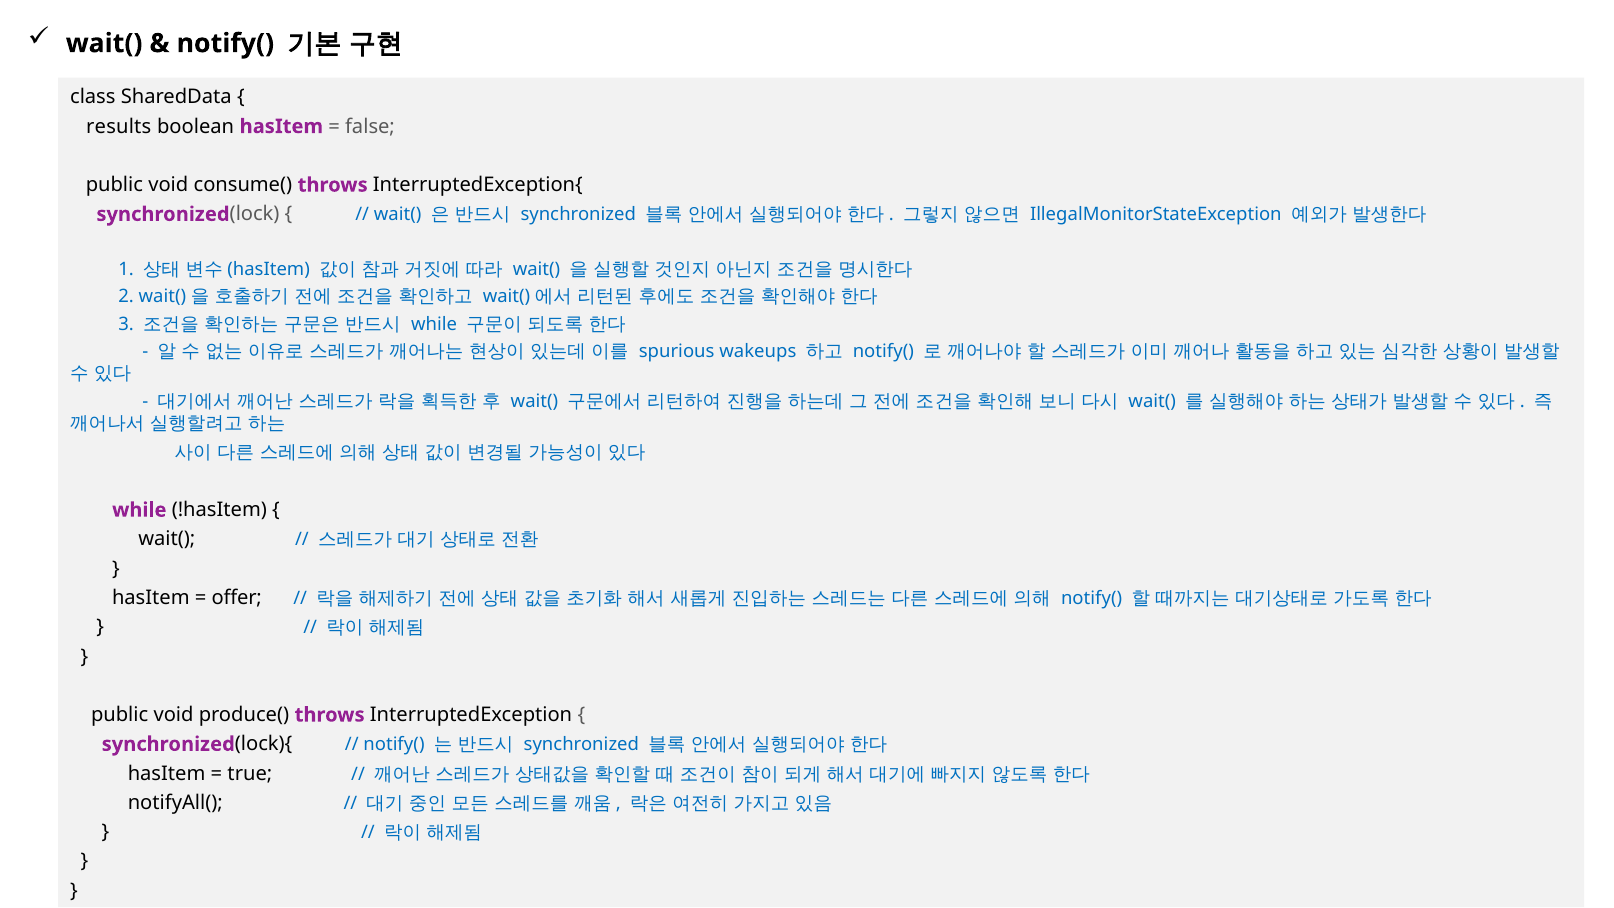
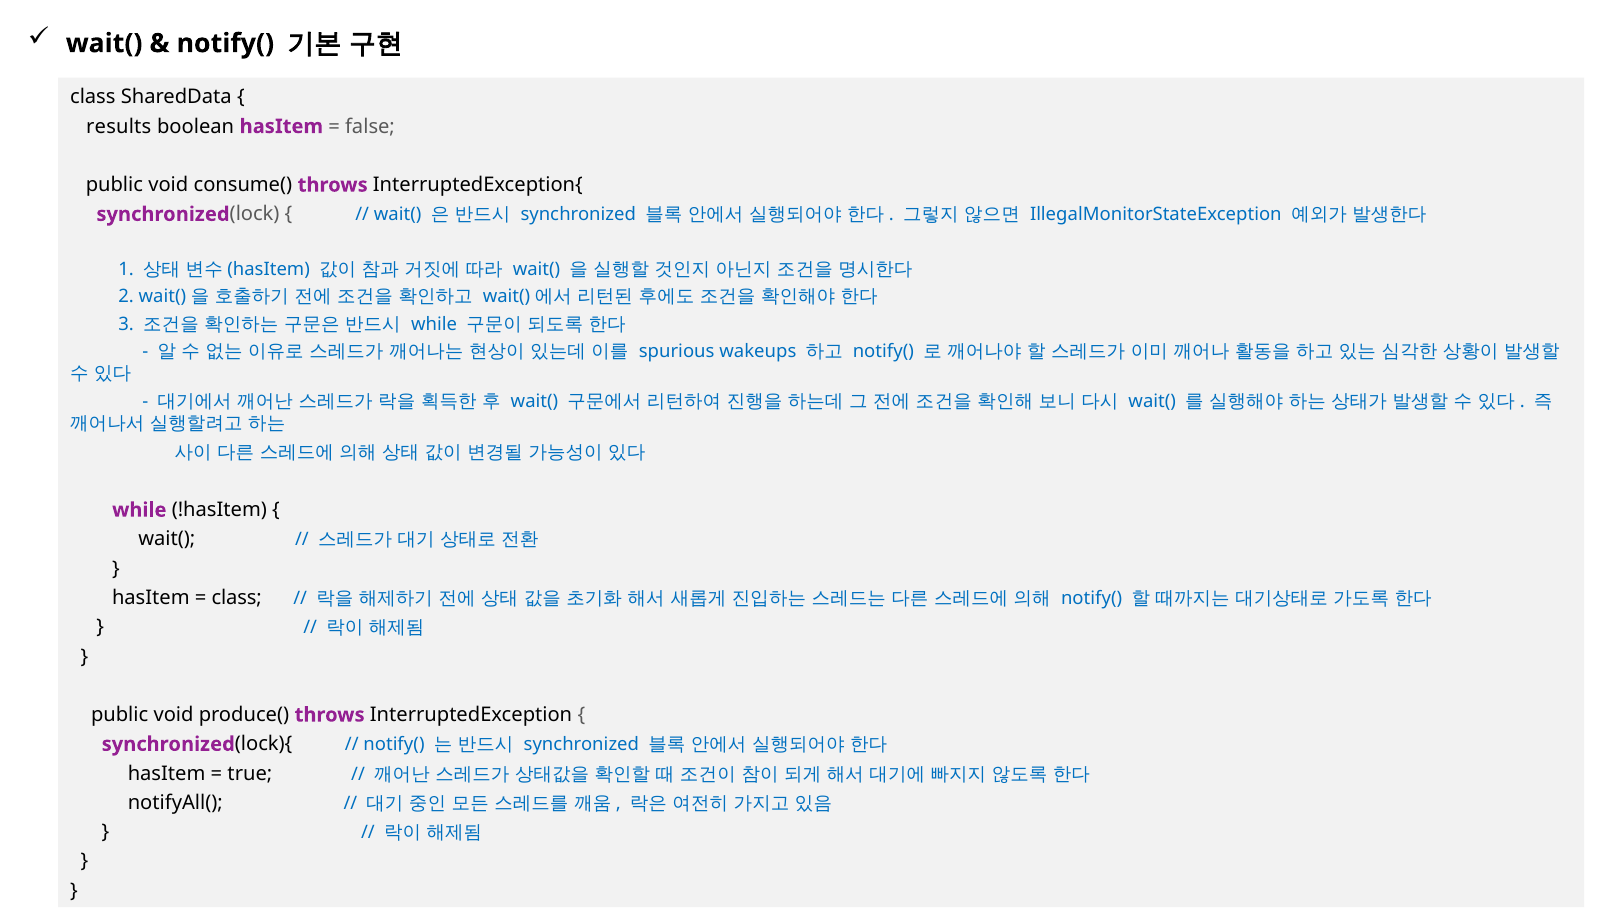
offer at (237, 598): offer -> class
